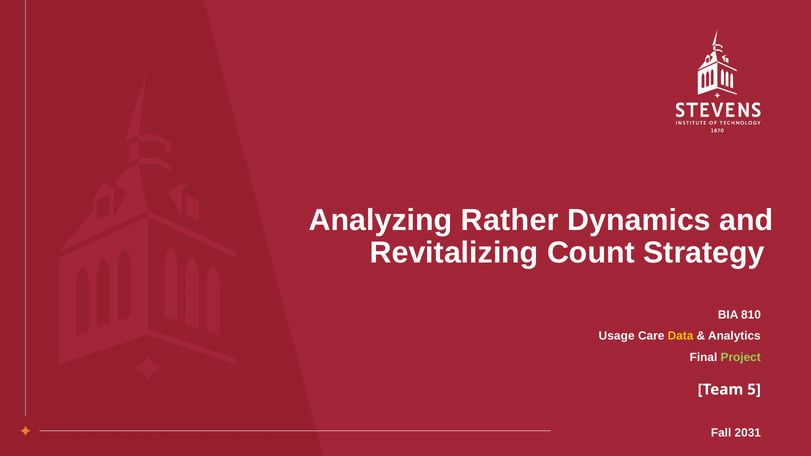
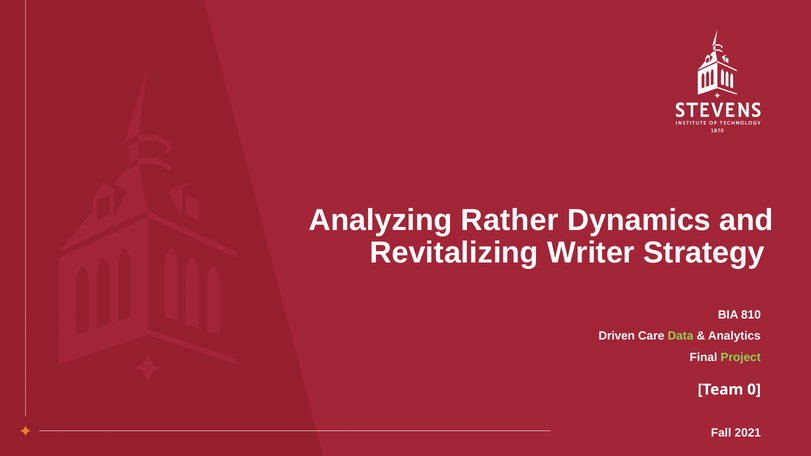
Count: Count -> Writer
Usage: Usage -> Driven
Data colour: yellow -> light green
5: 5 -> 0
2031: 2031 -> 2021
